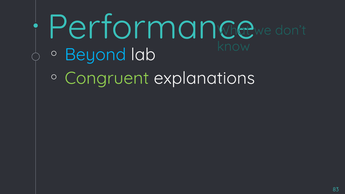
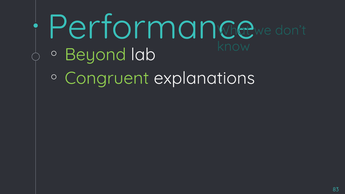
Beyond colour: light blue -> light green
